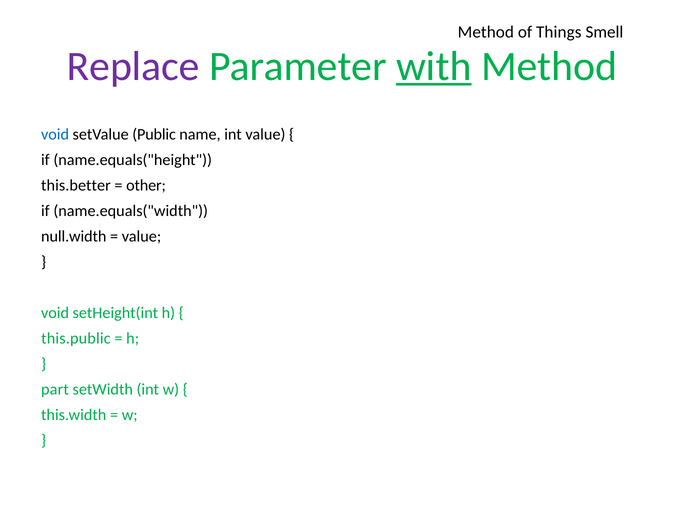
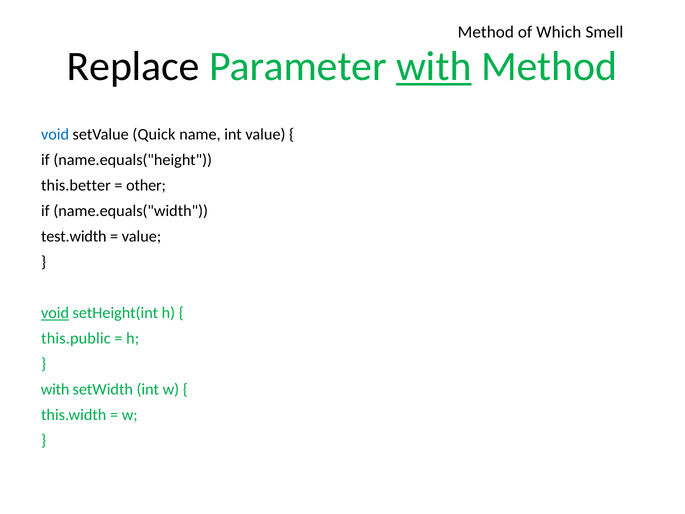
Things: Things -> Which
Replace colour: purple -> black
Public: Public -> Quick
null.width: null.width -> test.width
void at (55, 313) underline: none -> present
part at (55, 389): part -> with
